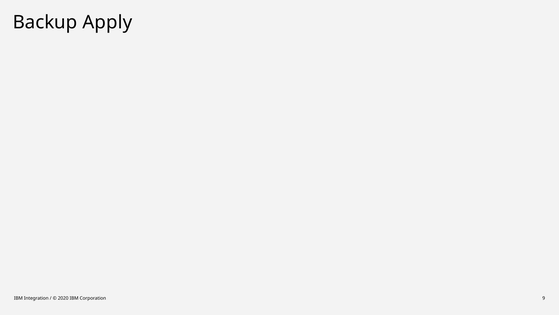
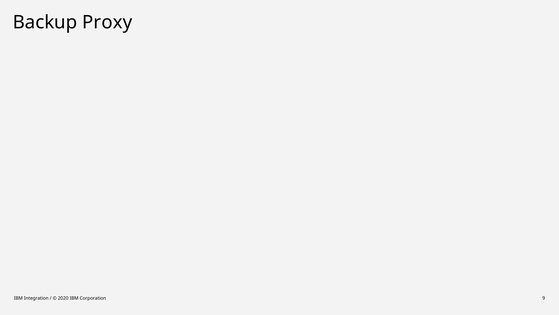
Apply: Apply -> Proxy
